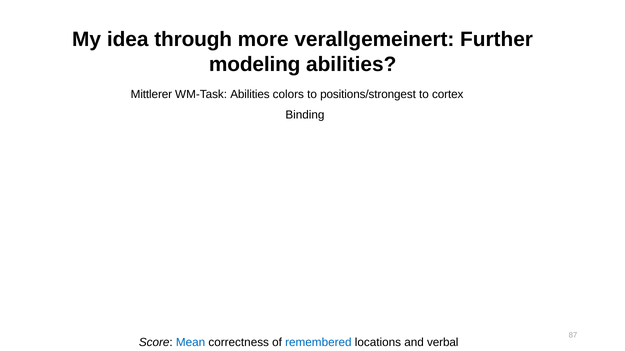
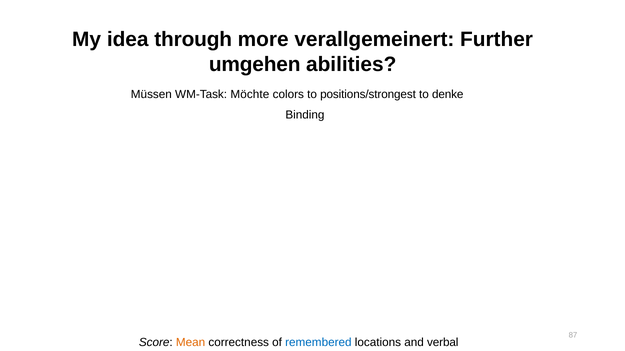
modeling: modeling -> umgehen
Mittlerer: Mittlerer -> Müssen
WM-Task Abilities: Abilities -> Möchte
cortex: cortex -> denke
Mean colour: blue -> orange
